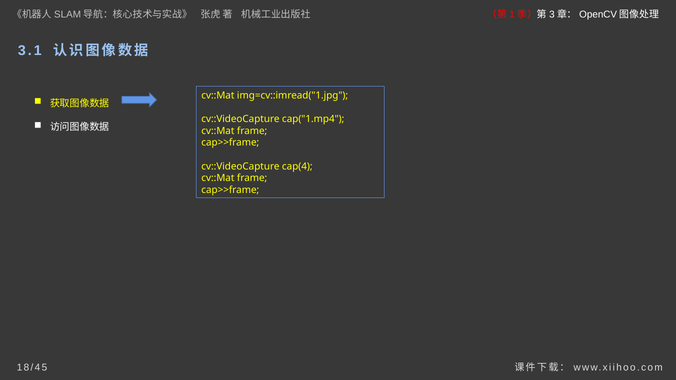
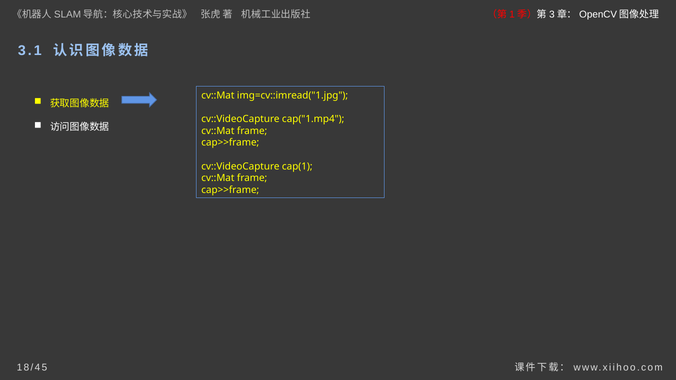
cap(4: cap(4 -> cap(1
